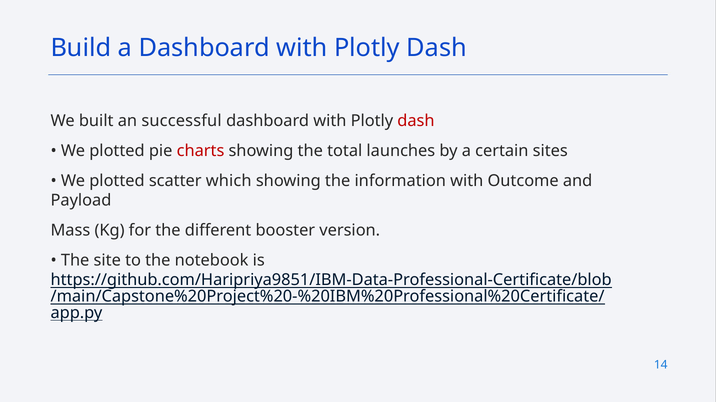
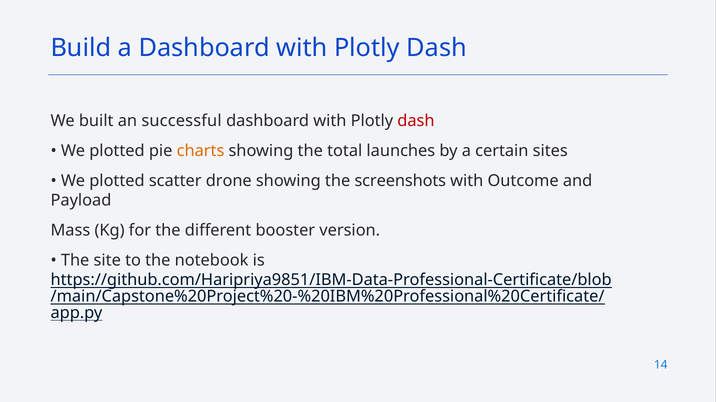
charts colour: red -> orange
which: which -> drone
information: information -> screenshots
